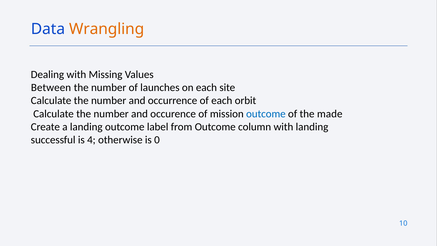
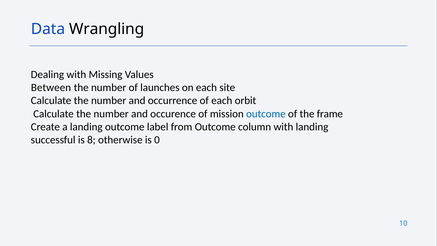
Wrangling colour: orange -> black
made: made -> frame
4: 4 -> 8
